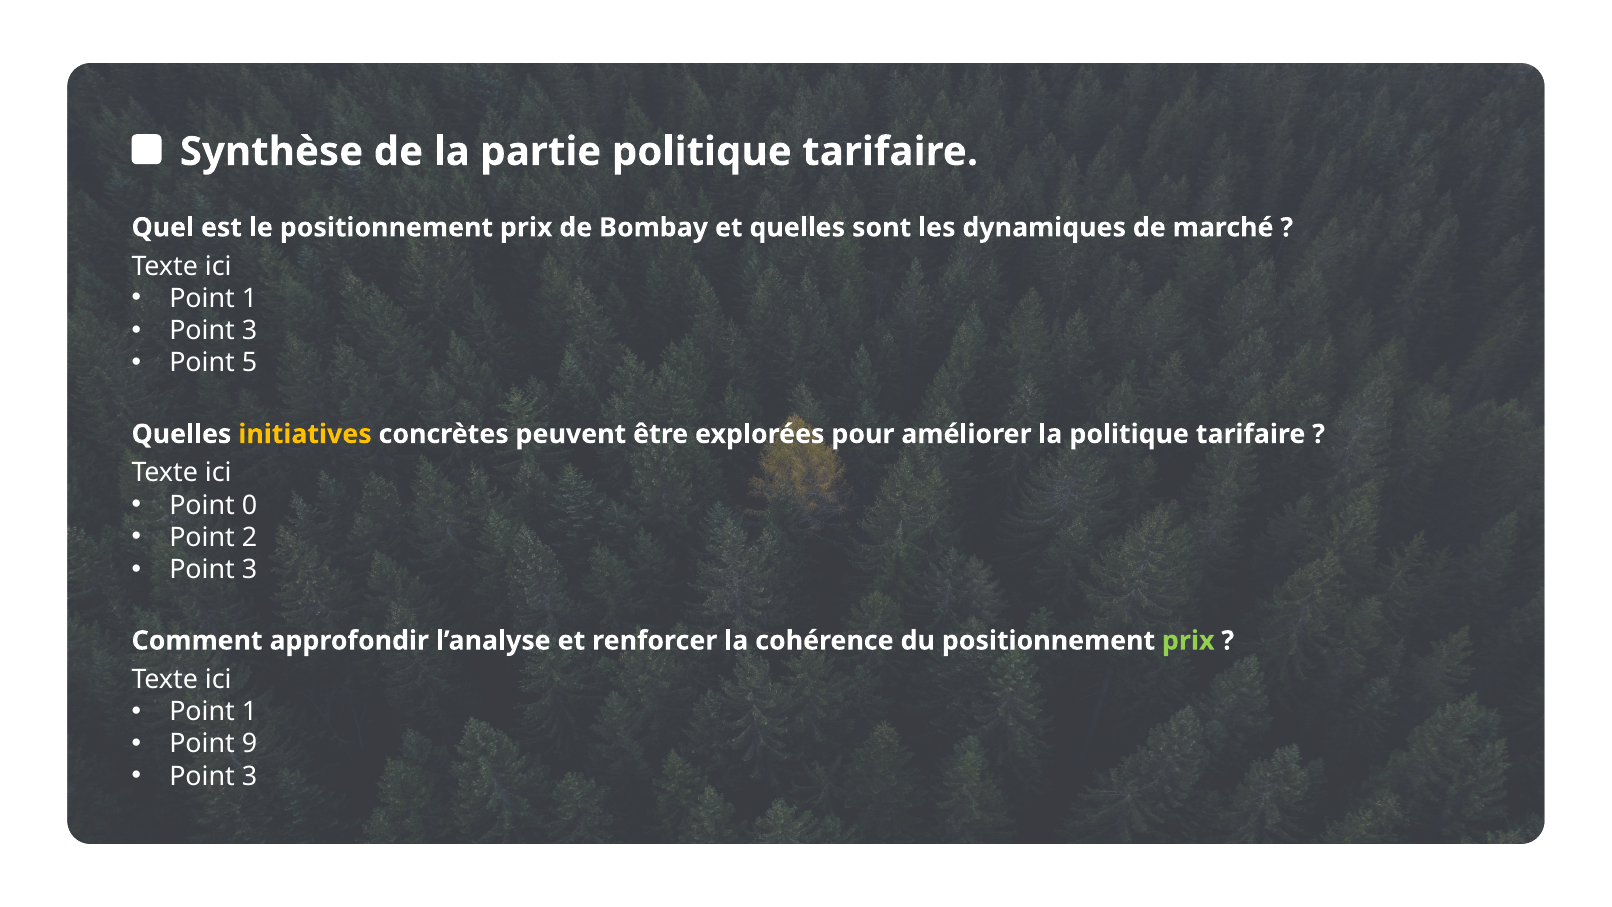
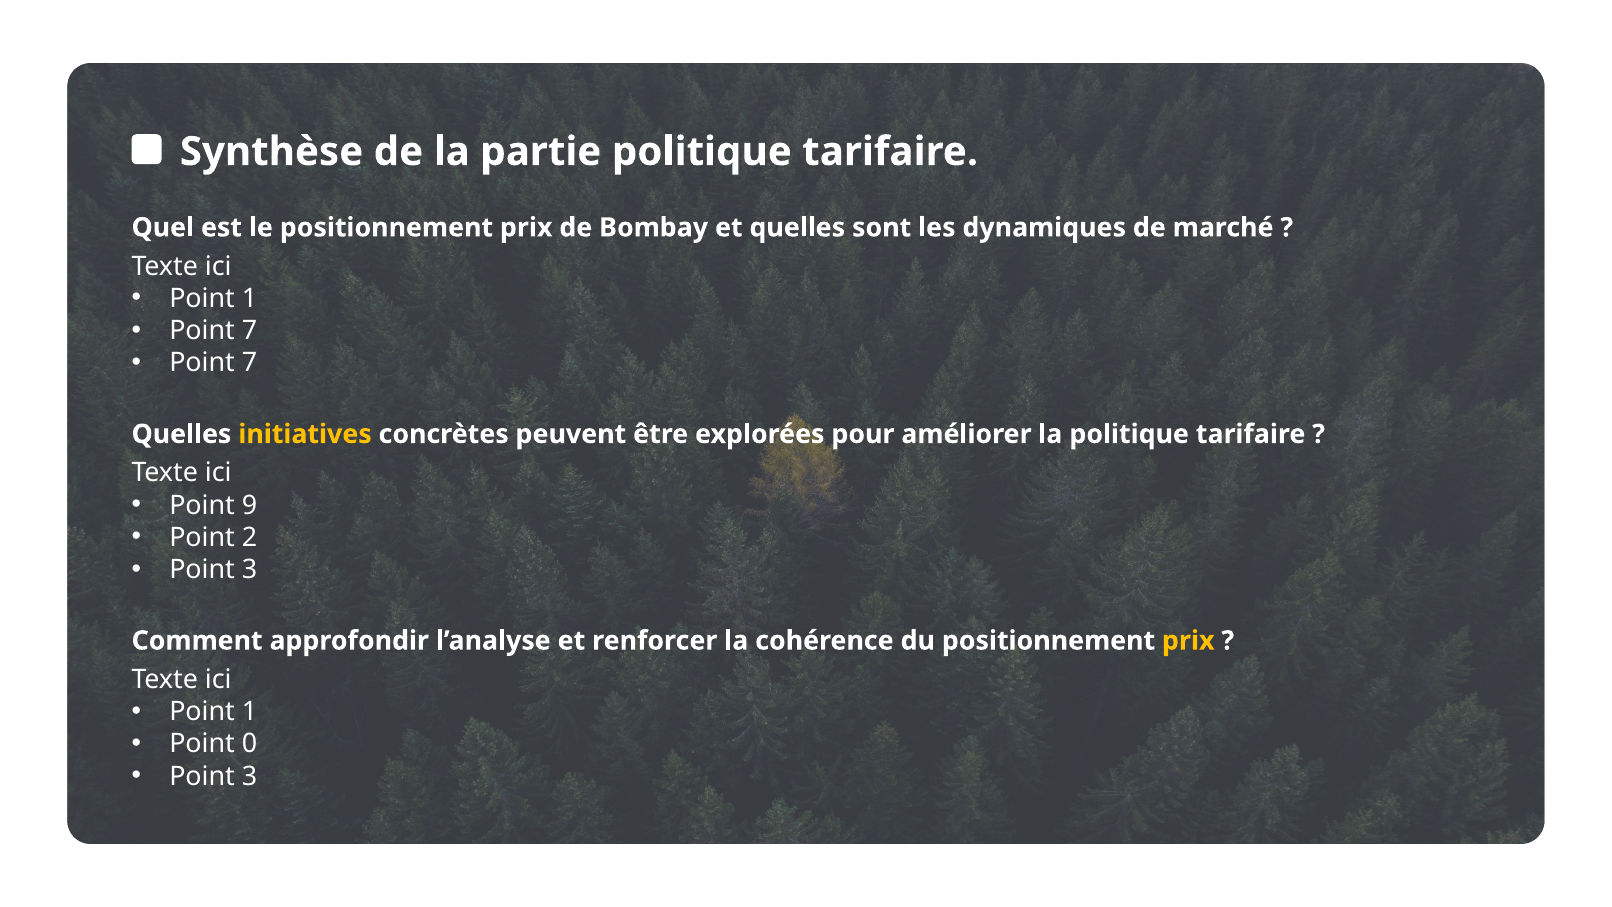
3 at (249, 331): 3 -> 7
5 at (249, 363): 5 -> 7
0: 0 -> 9
prix at (1188, 641) colour: light green -> yellow
9: 9 -> 0
